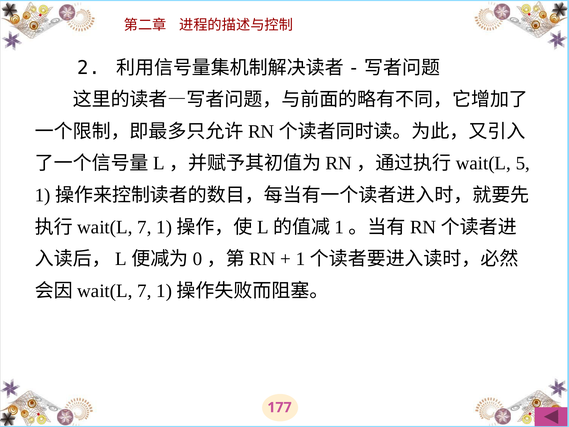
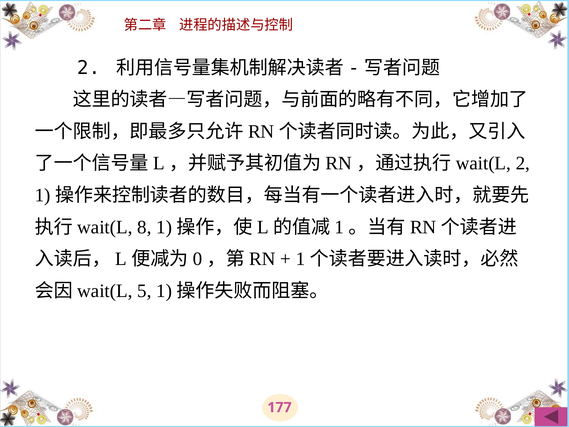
5 at (523, 163): 5 -> 2
7 at (144, 227): 7 -> 8
7 at (144, 291): 7 -> 5
